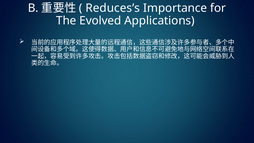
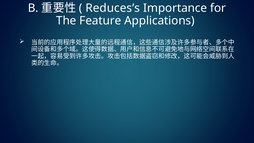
Evolved: Evolved -> Feature
